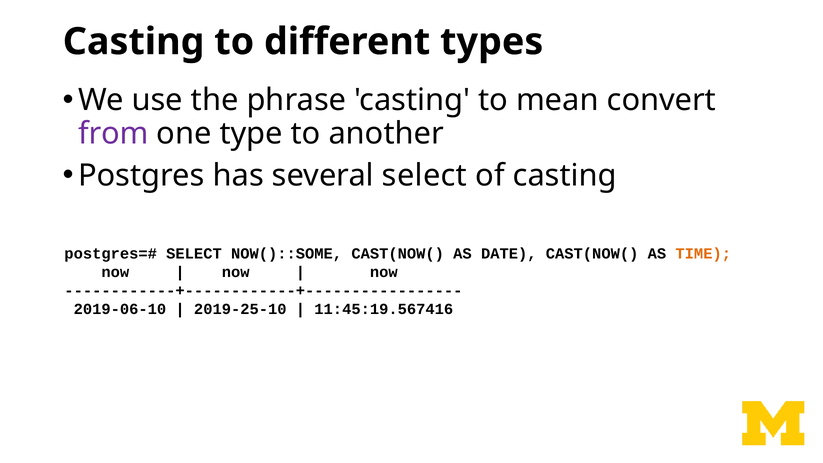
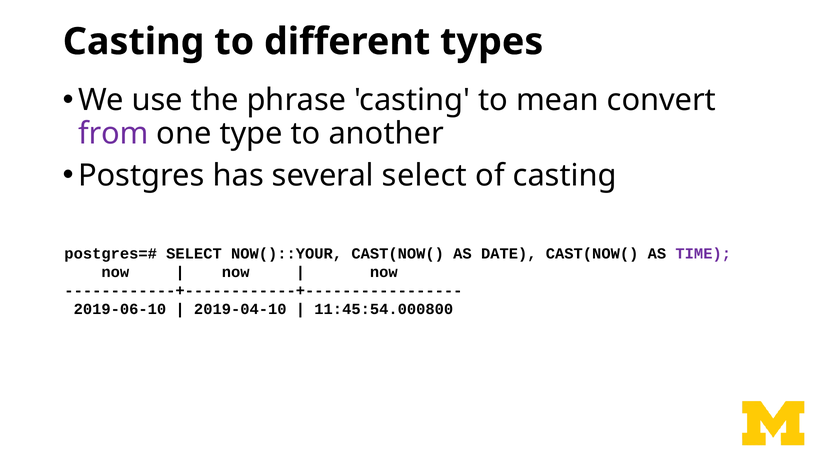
NOW()::SOME: NOW()::SOME -> NOW()::YOUR
TIME colour: orange -> purple
2019-25-10: 2019-25-10 -> 2019-04-10
11:45:19.567416: 11:45:19.567416 -> 11:45:54.000800
